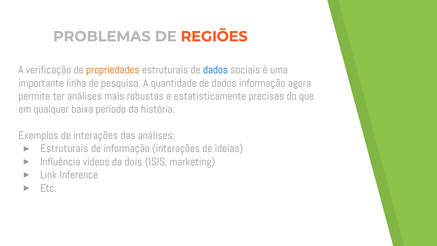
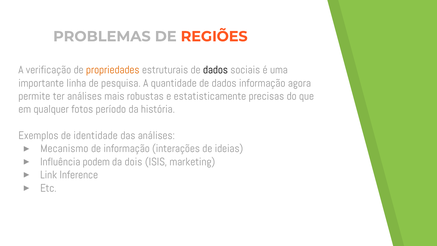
dados at (215, 70) colour: blue -> black
baixa: baixa -> fotos
de interações: interações -> identidade
Estruturais at (64, 149): Estruturais -> Mecanismo
vídeos: vídeos -> podem
